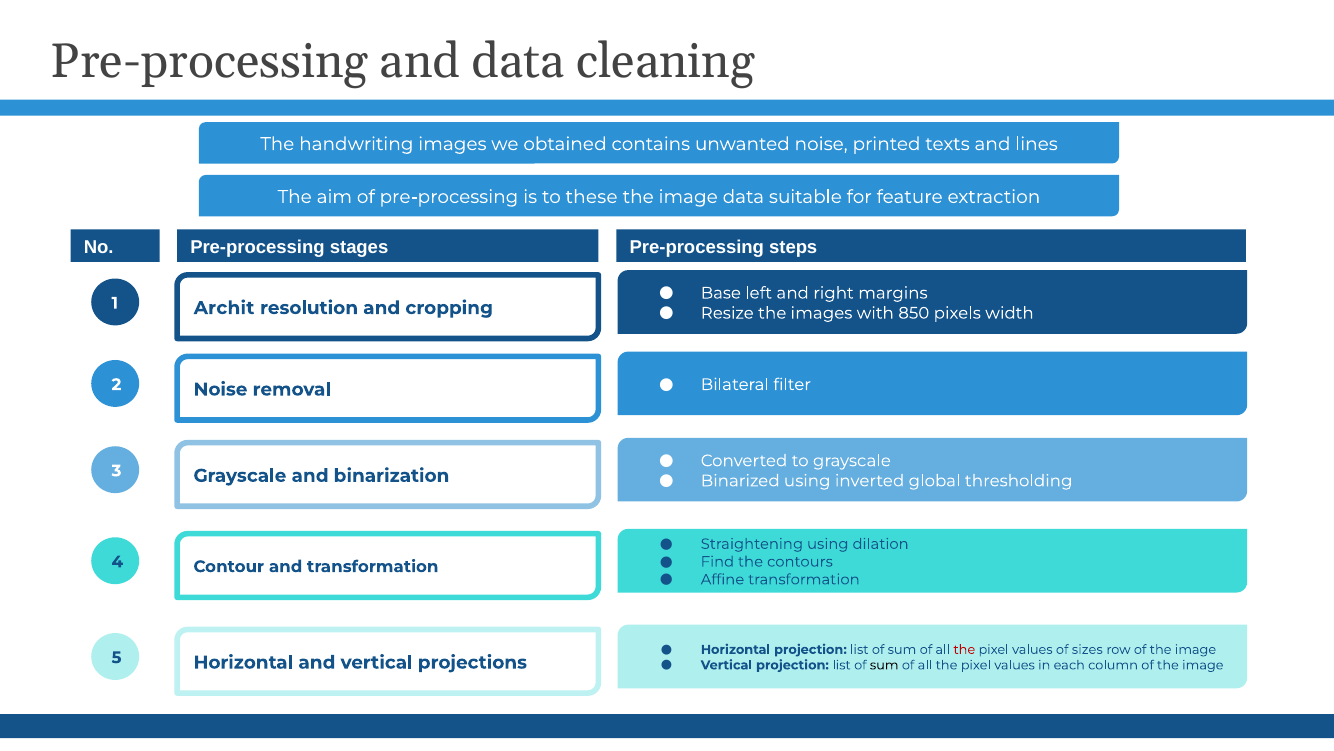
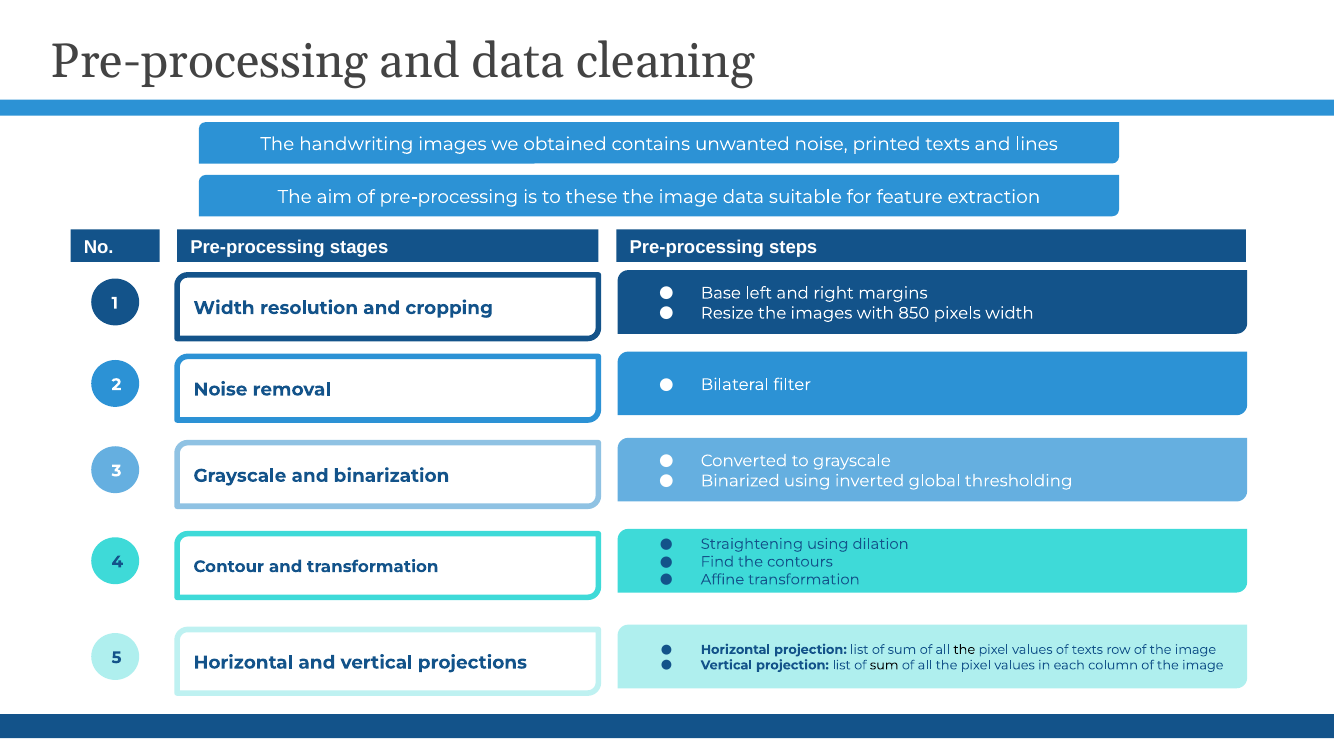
1 Archit: Archit -> Width
the at (964, 649) colour: red -> black
of sizes: sizes -> texts
